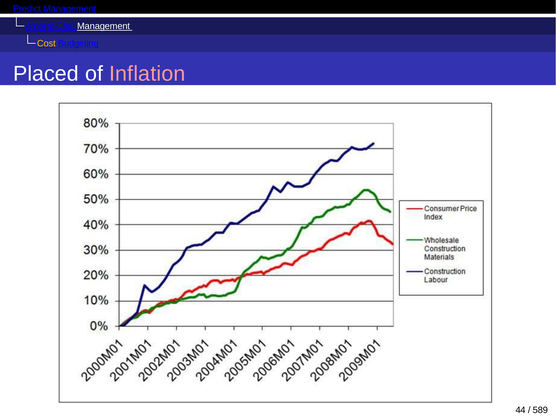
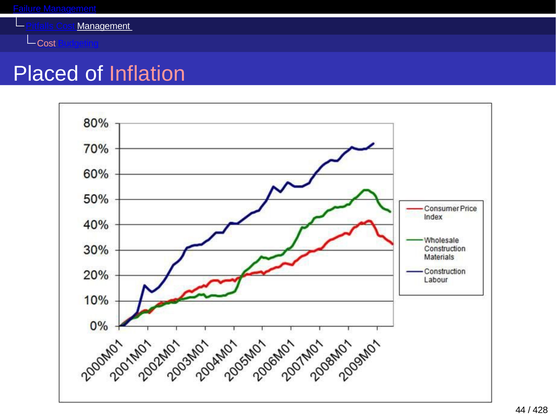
Predict: Predict -> Failure
Assets: Assets -> Pitfalls
Cost at (46, 44) colour: yellow -> pink
589: 589 -> 428
